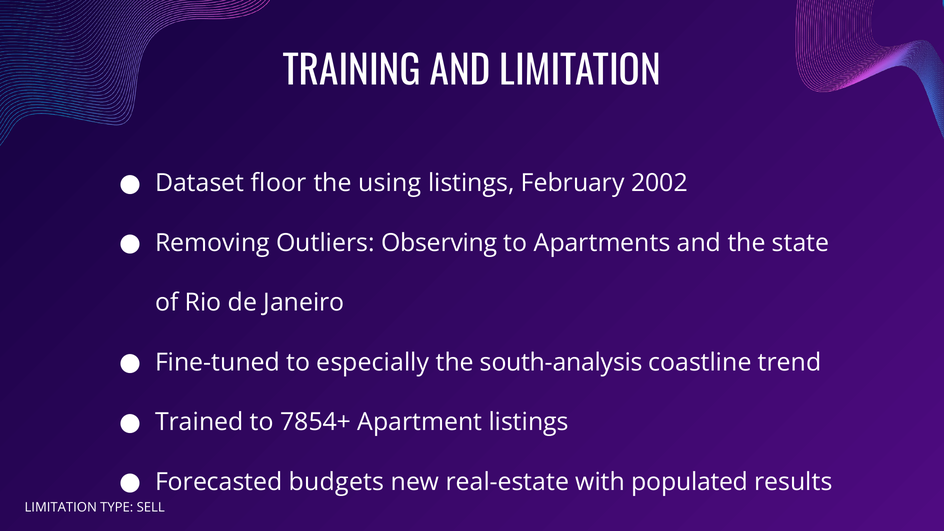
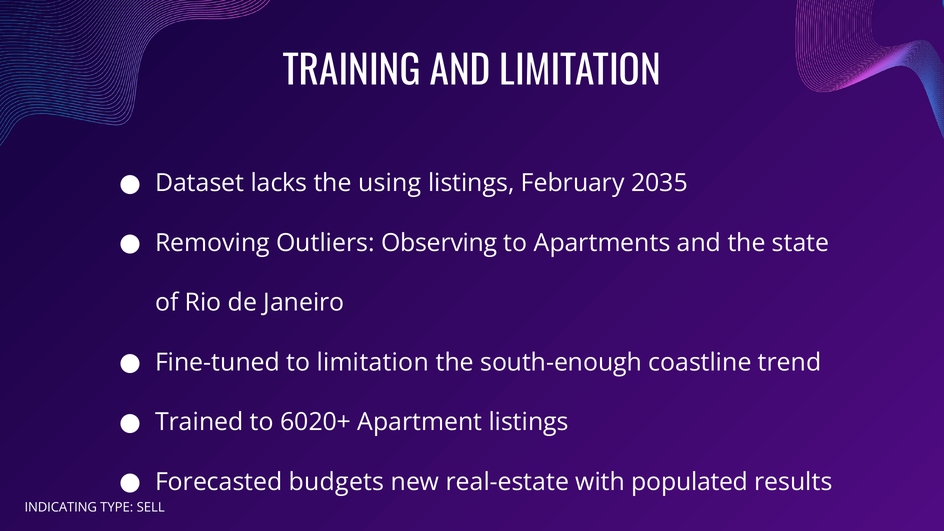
floor: floor -> lacks
2002: 2002 -> 2035
to especially: especially -> limitation
south-analysis: south-analysis -> south-enough
7854+: 7854+ -> 6020+
LIMITATION at (61, 508): LIMITATION -> INDICATING
